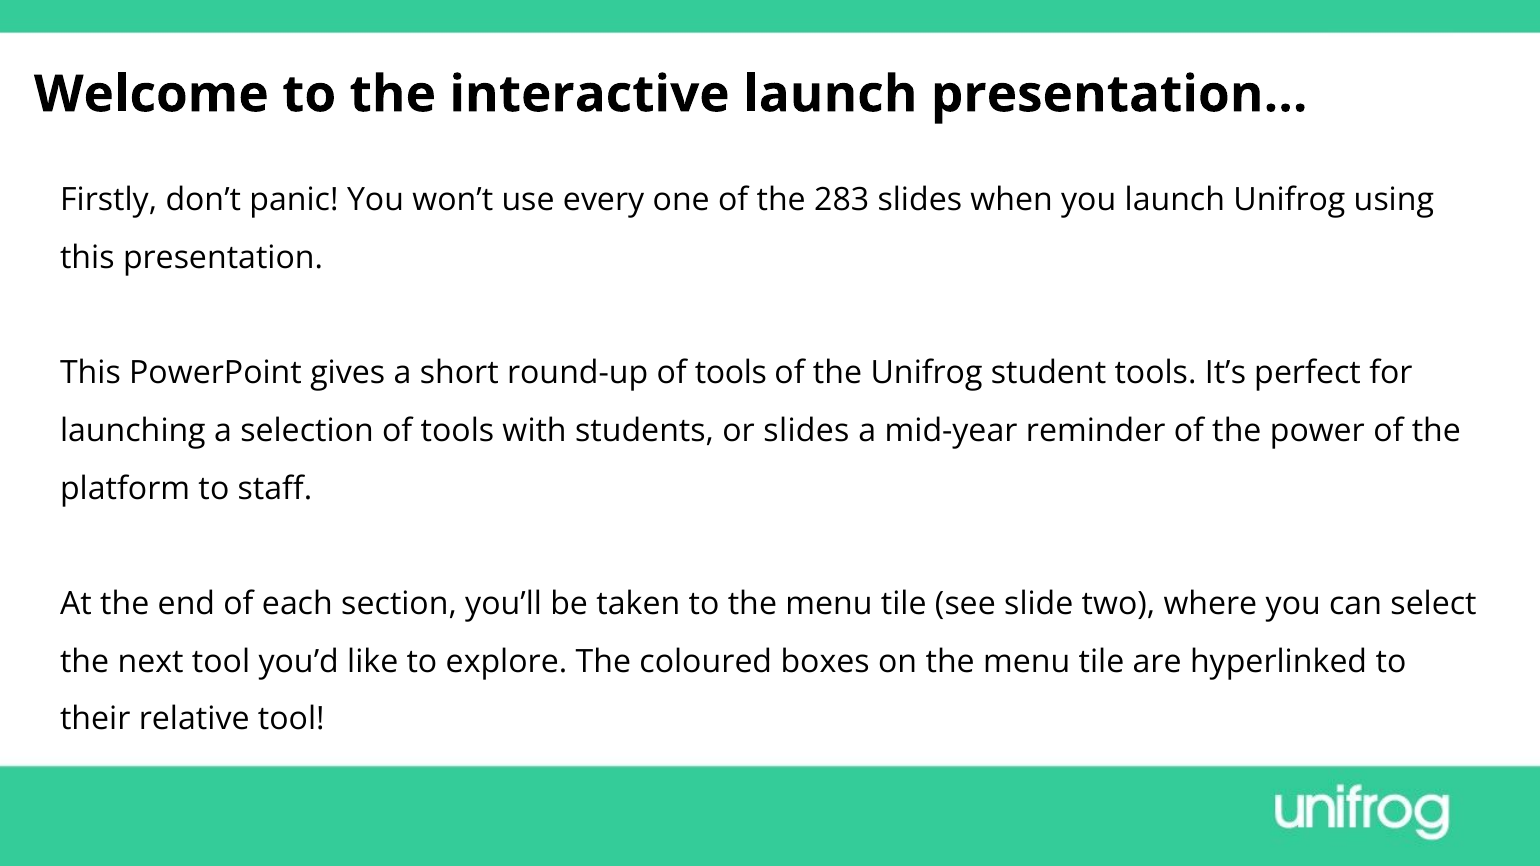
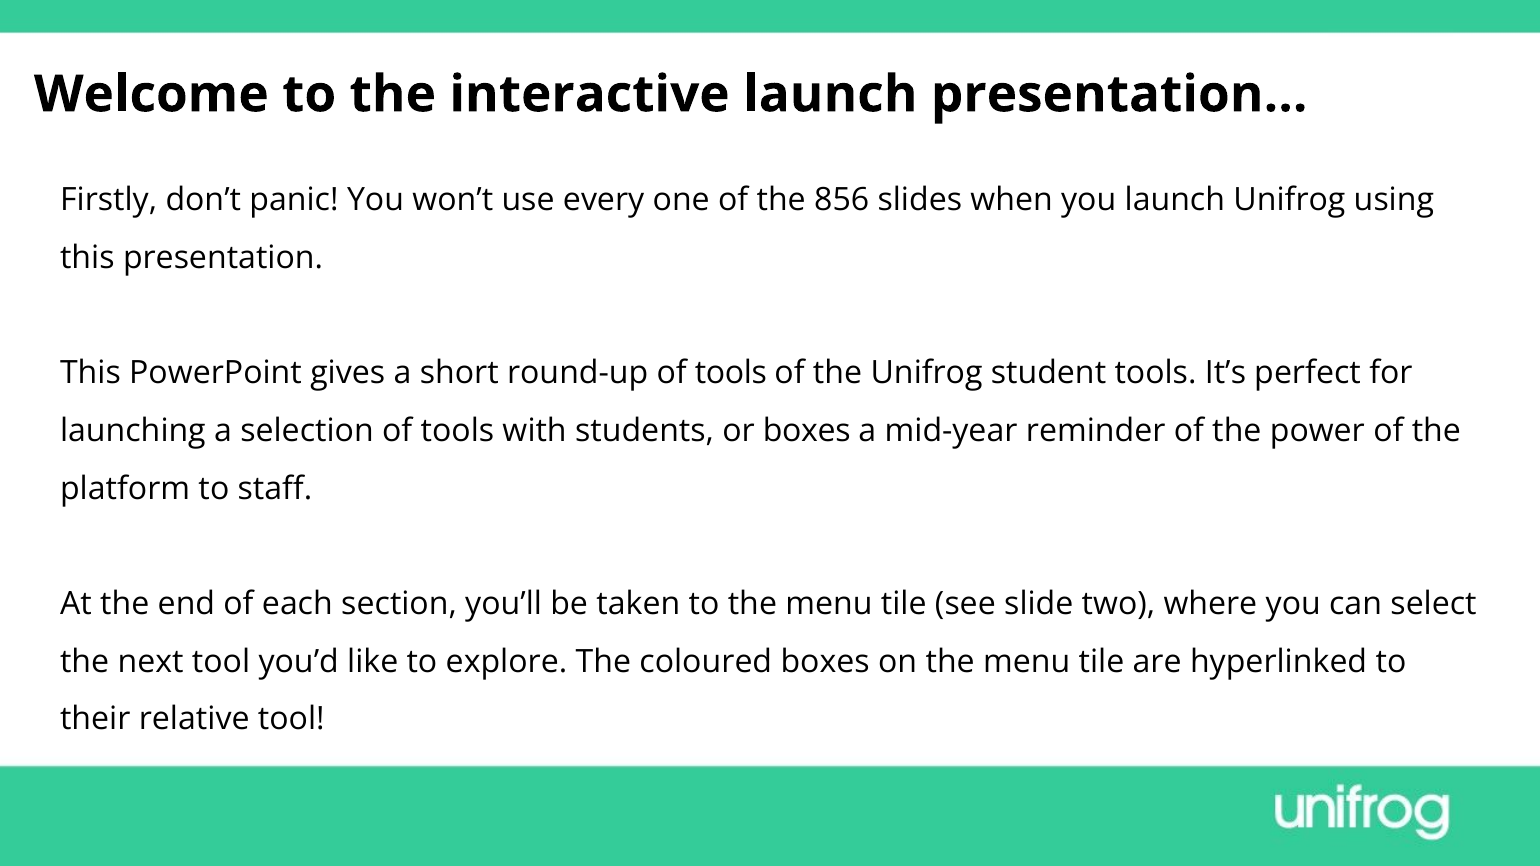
283: 283 -> 856
or slides: slides -> boxes
